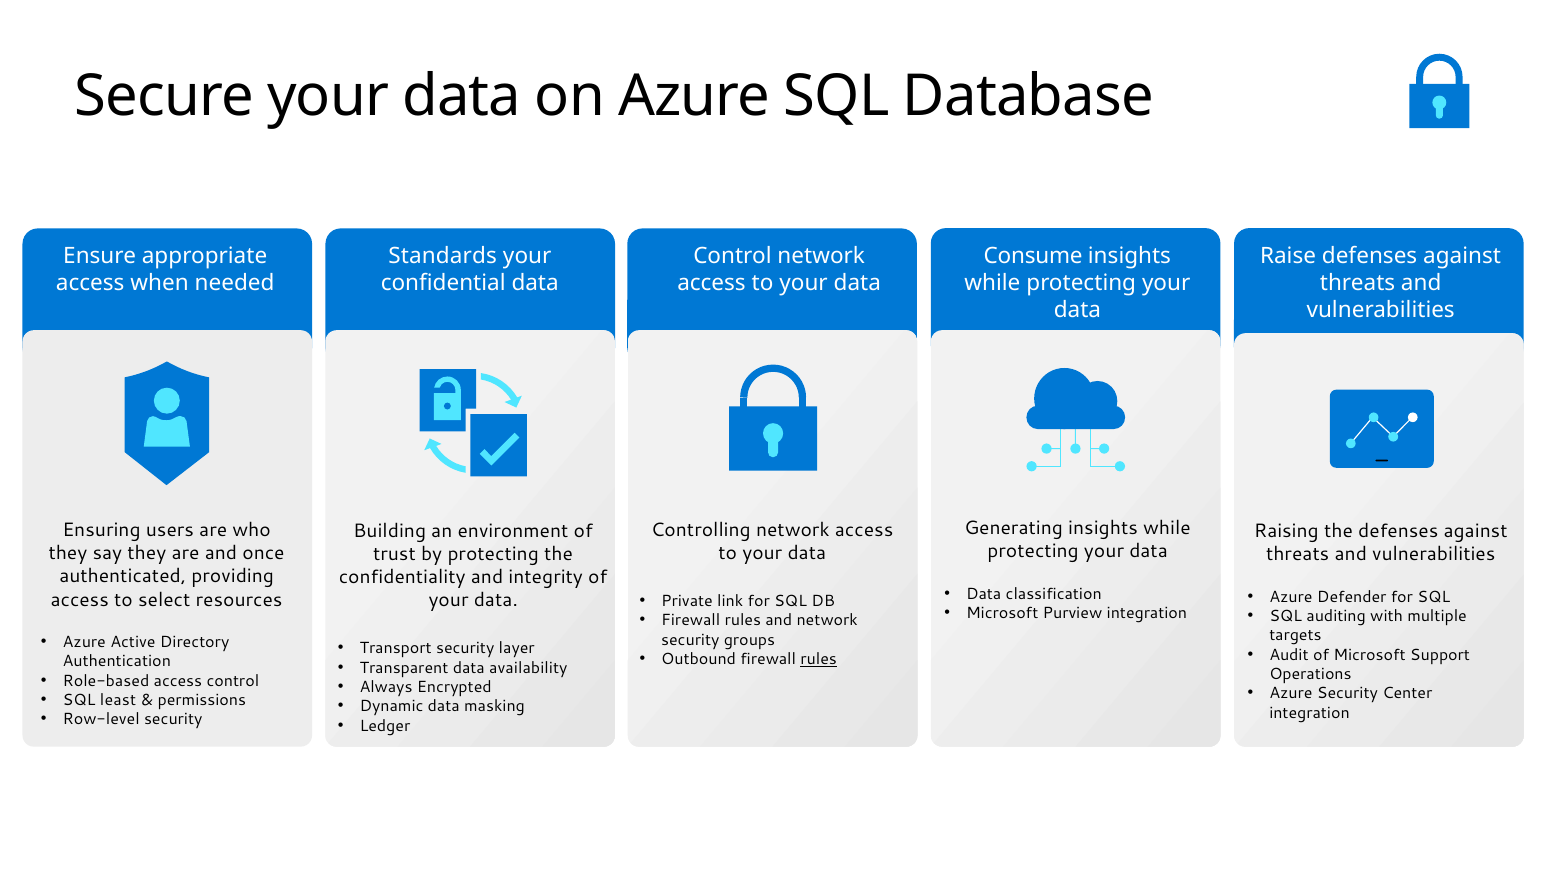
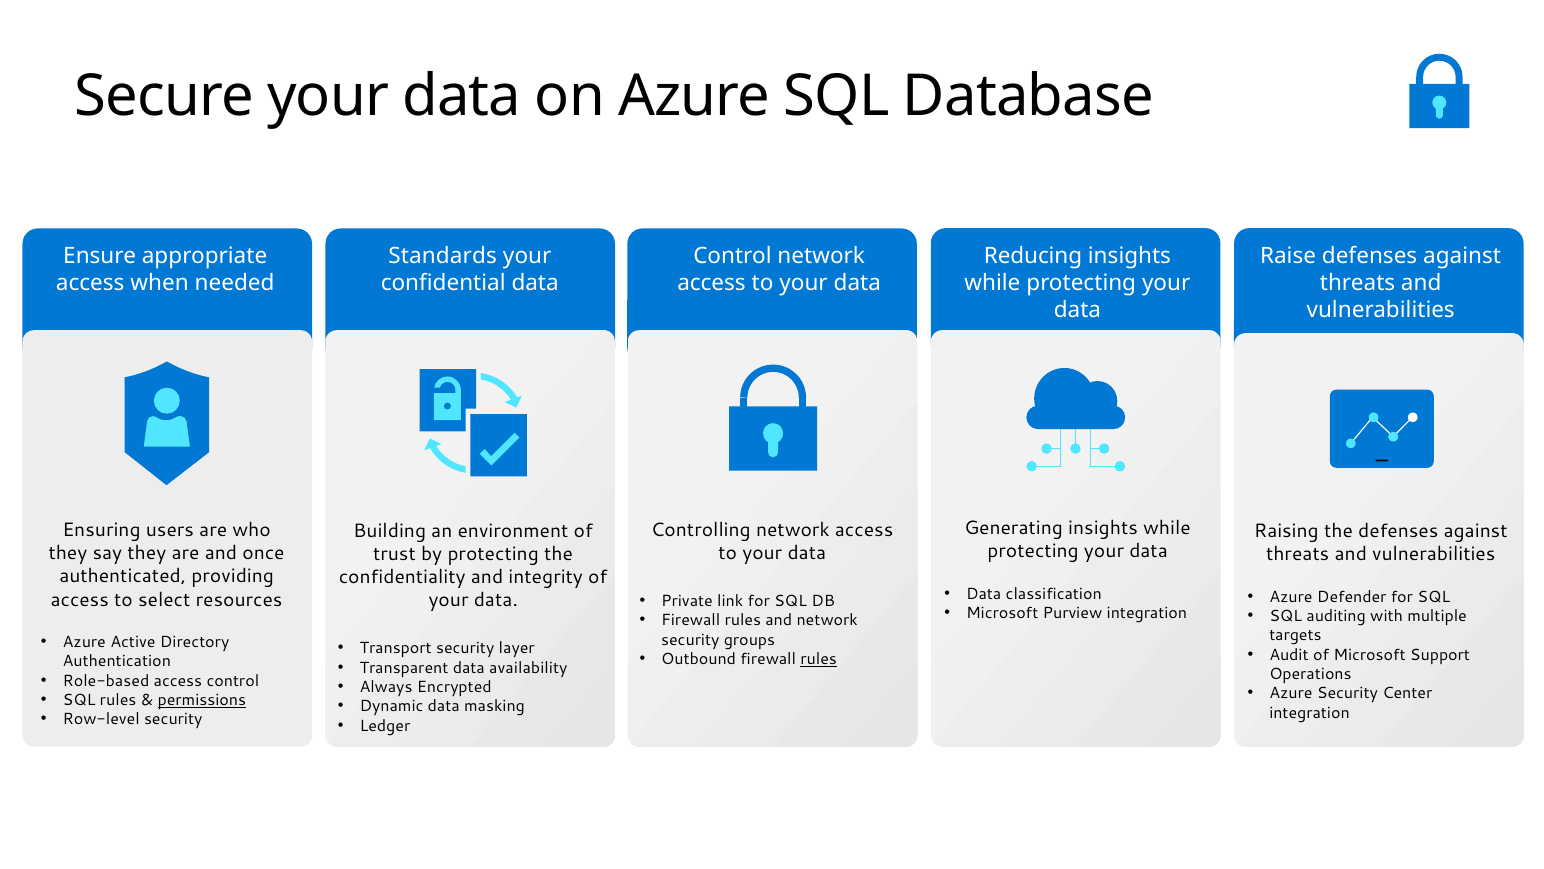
Consume: Consume -> Reducing
SQL least: least -> rules
permissions underline: none -> present
